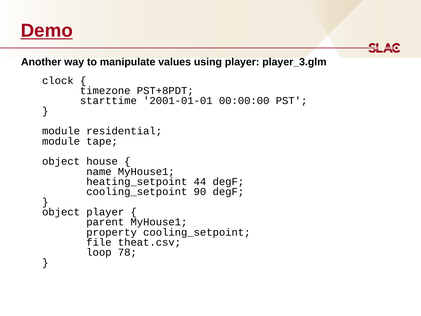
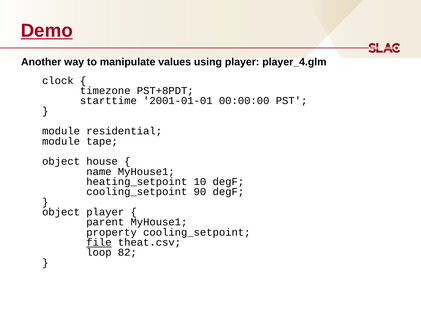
player_3.glm: player_3.glm -> player_4.glm
44: 44 -> 10
file underline: none -> present
78: 78 -> 82
